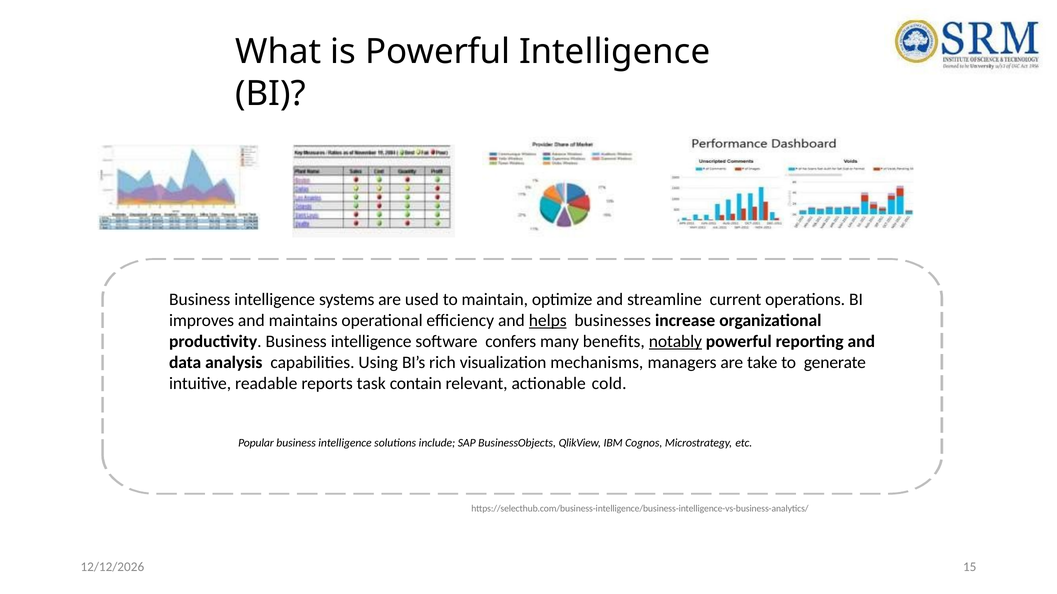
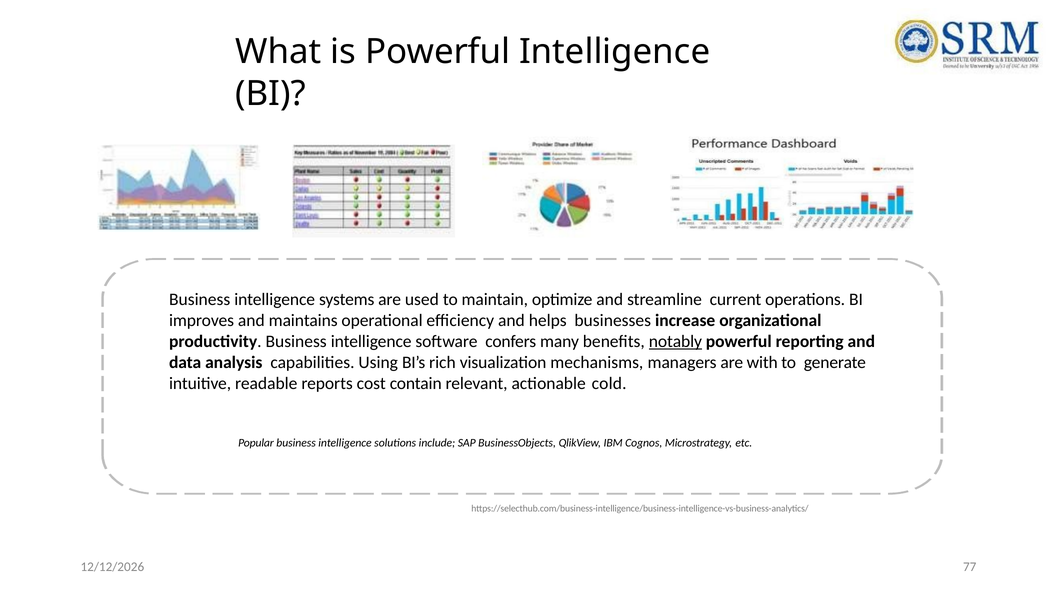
helps underline: present -> none
take: take -> with
task: task -> cost
15: 15 -> 77
